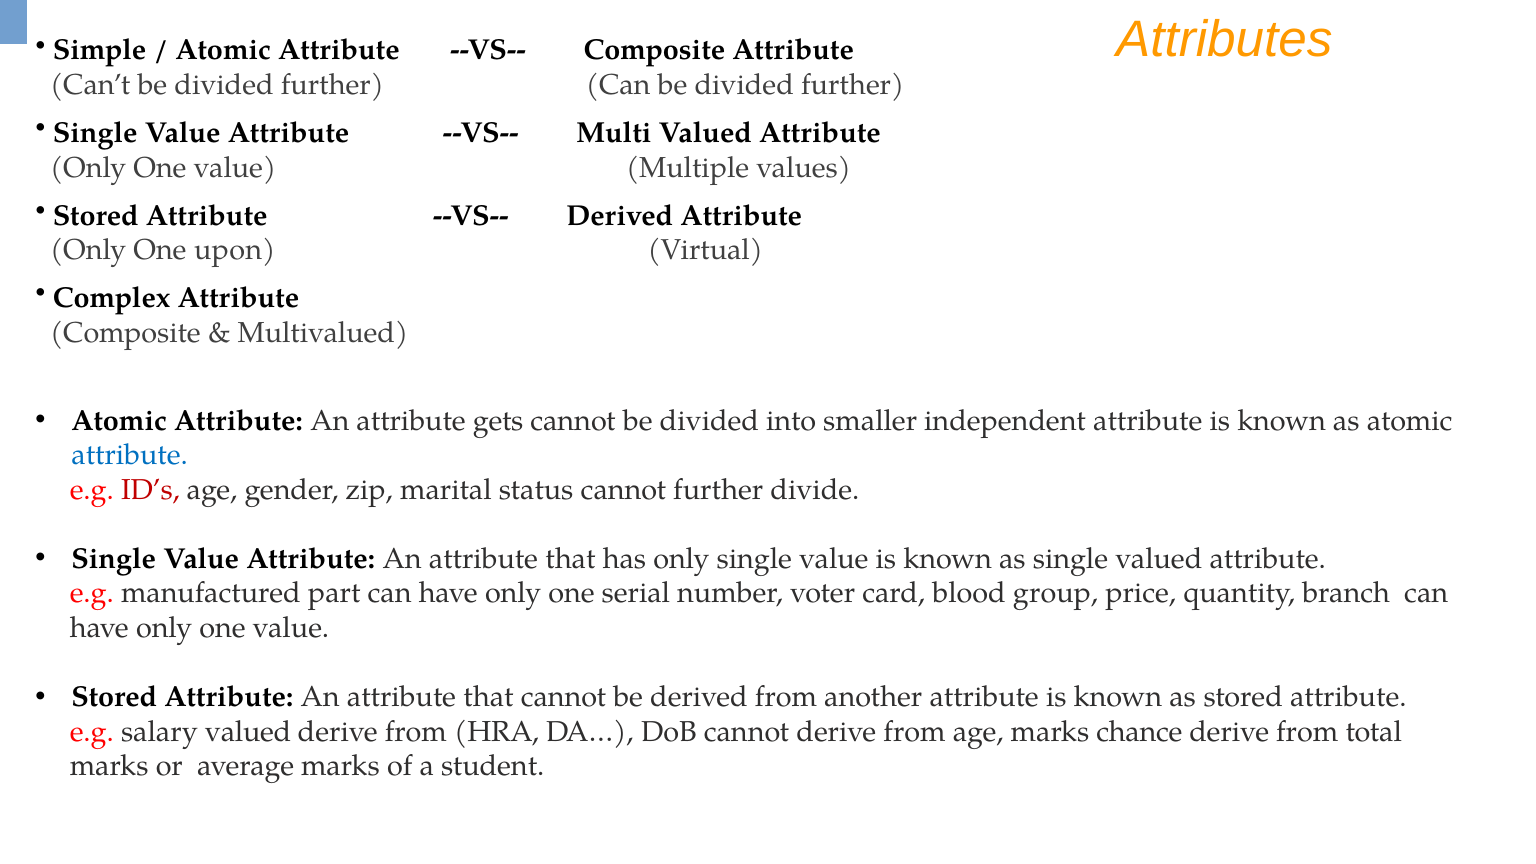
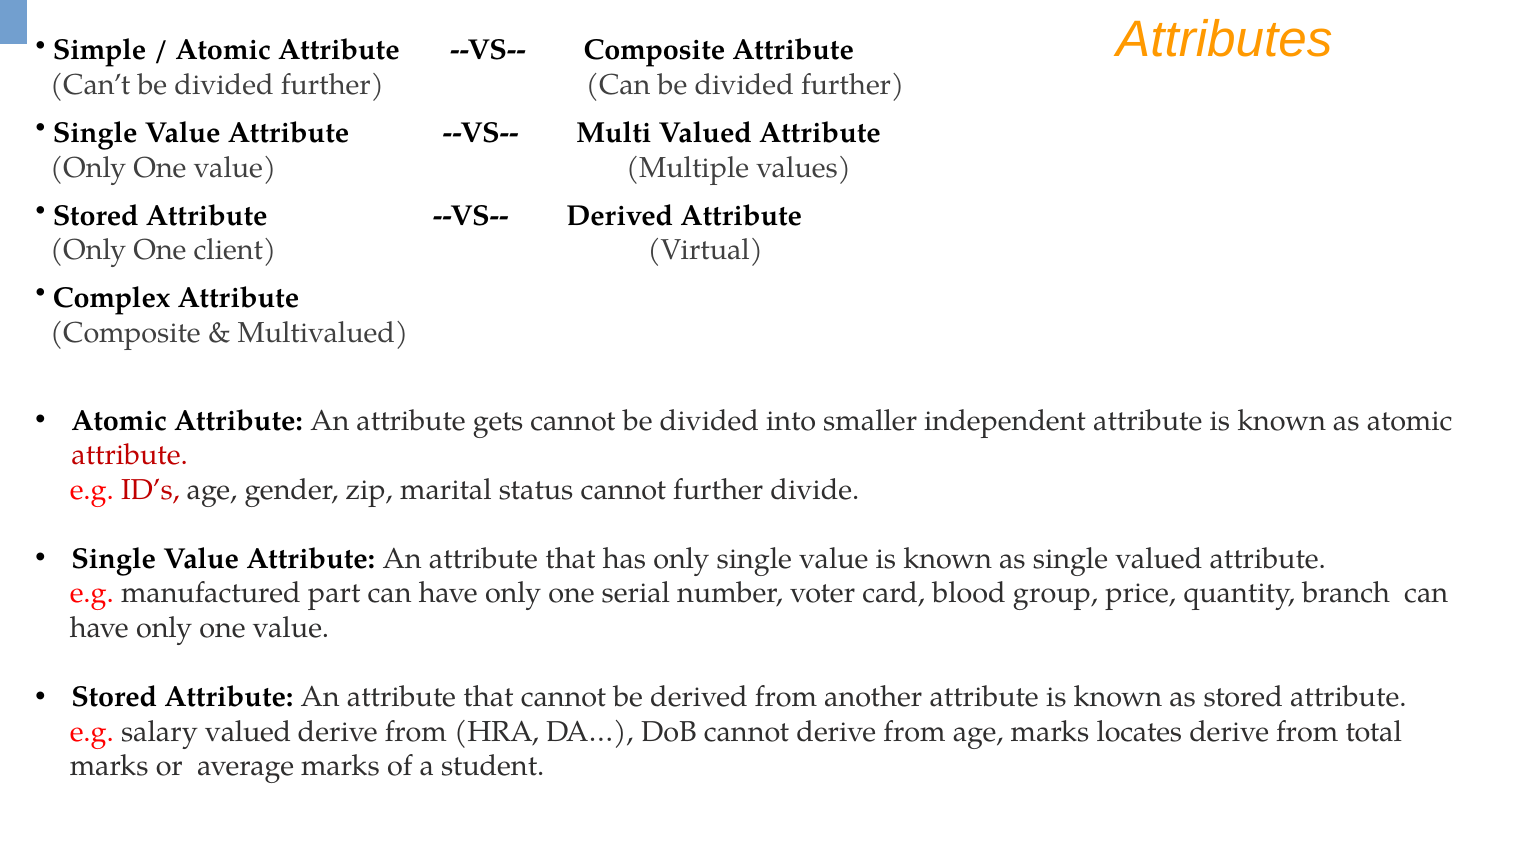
upon: upon -> client
attribute at (130, 455) colour: blue -> red
chance: chance -> locates
